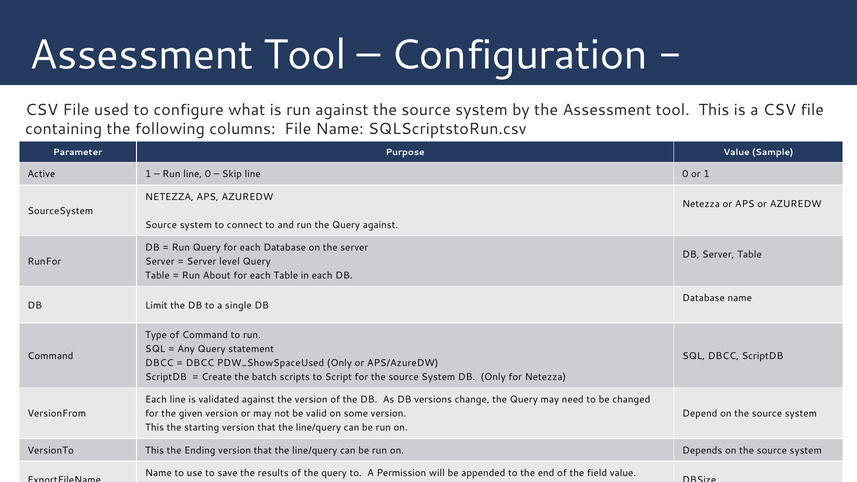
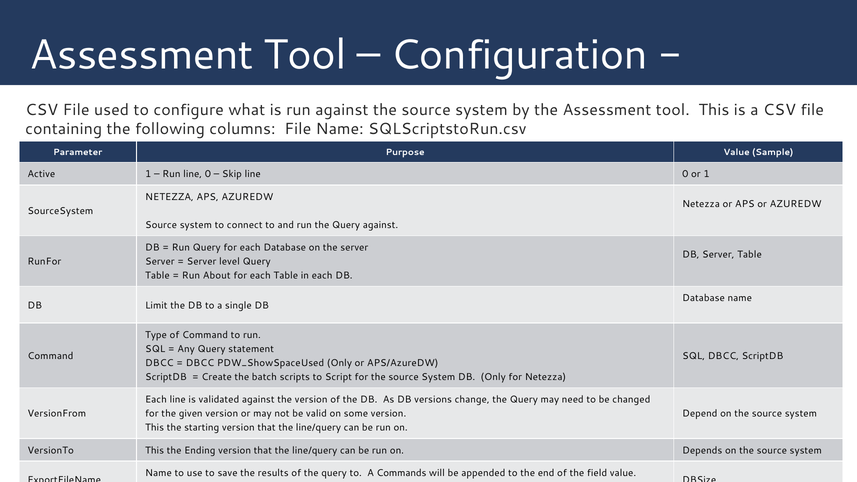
Permission: Permission -> Commands
